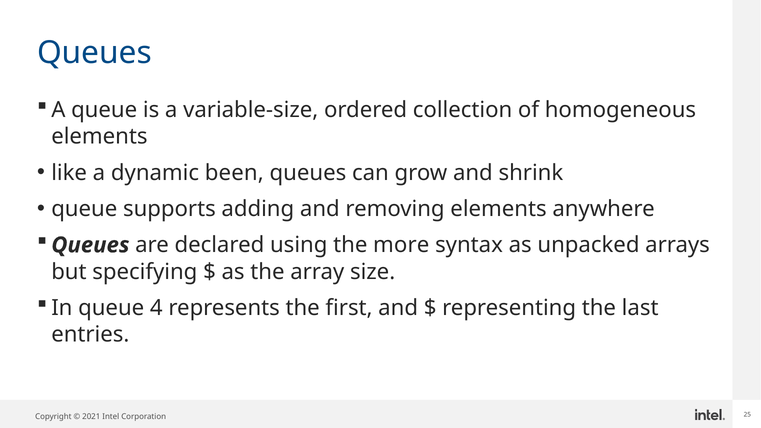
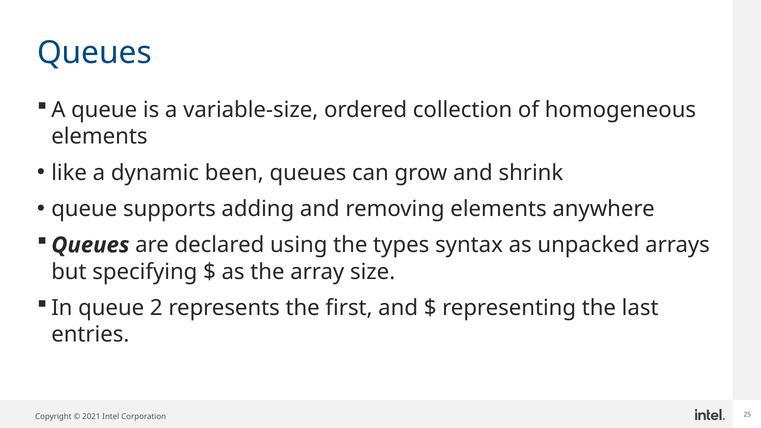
more: more -> types
4: 4 -> 2
